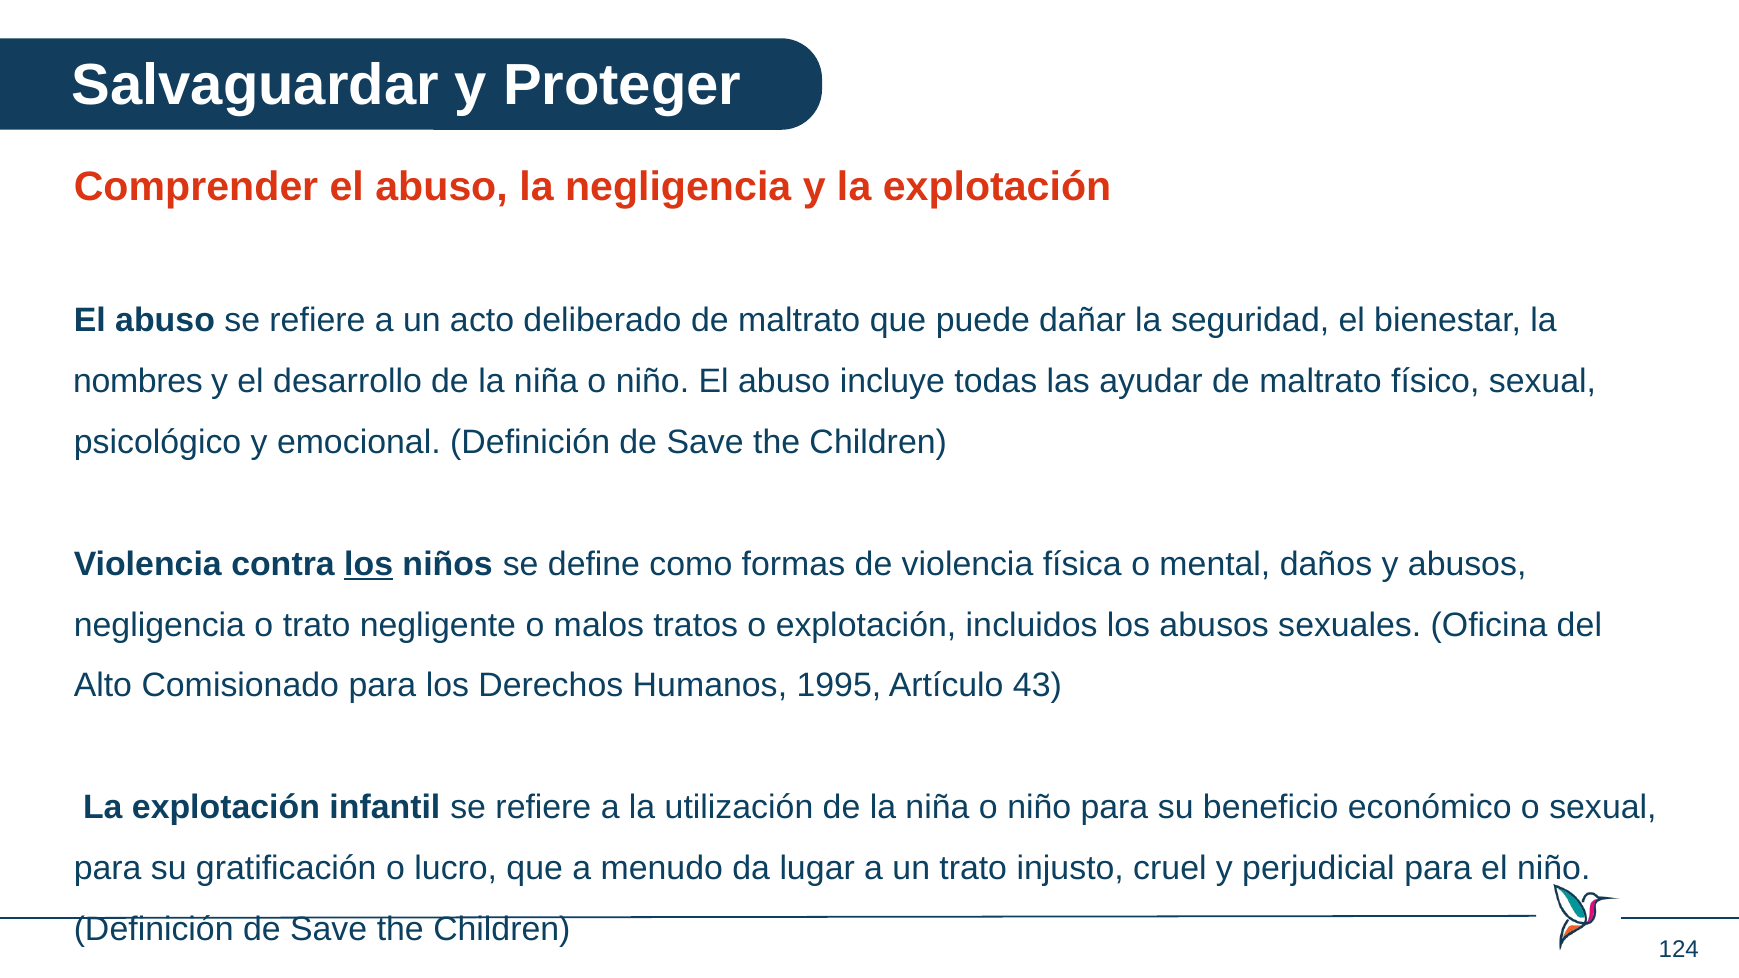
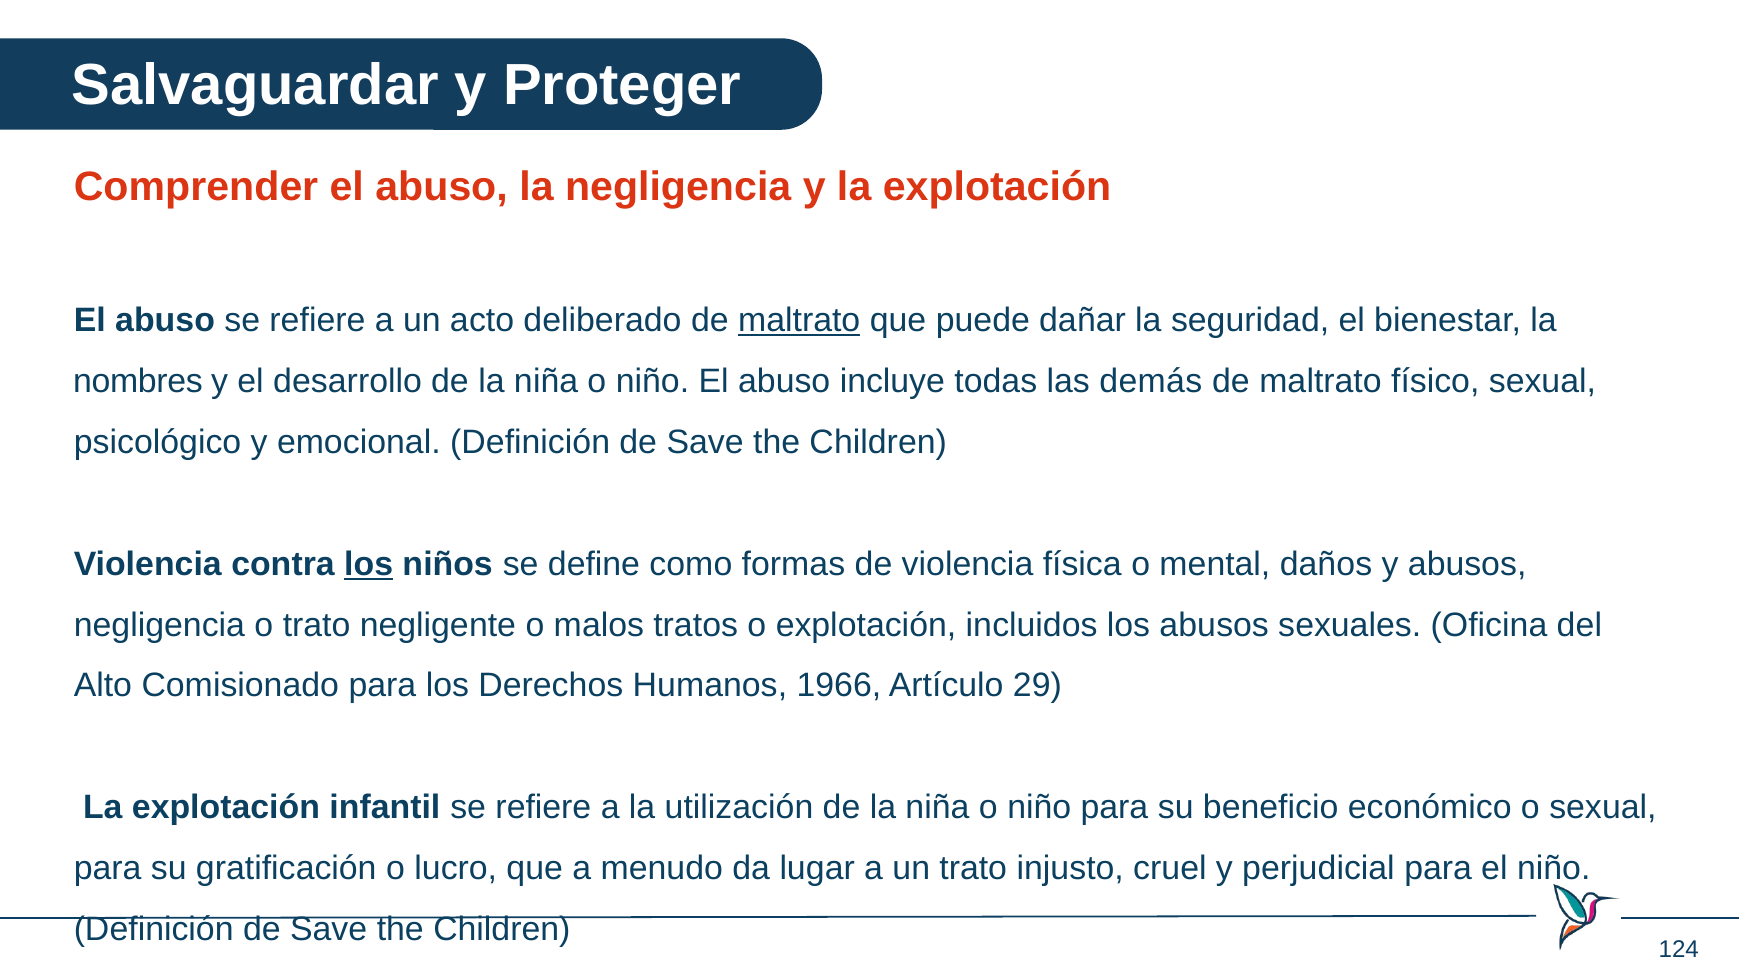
maltrato at (799, 321) underline: none -> present
ayudar: ayudar -> demás
1995: 1995 -> 1966
43: 43 -> 29
